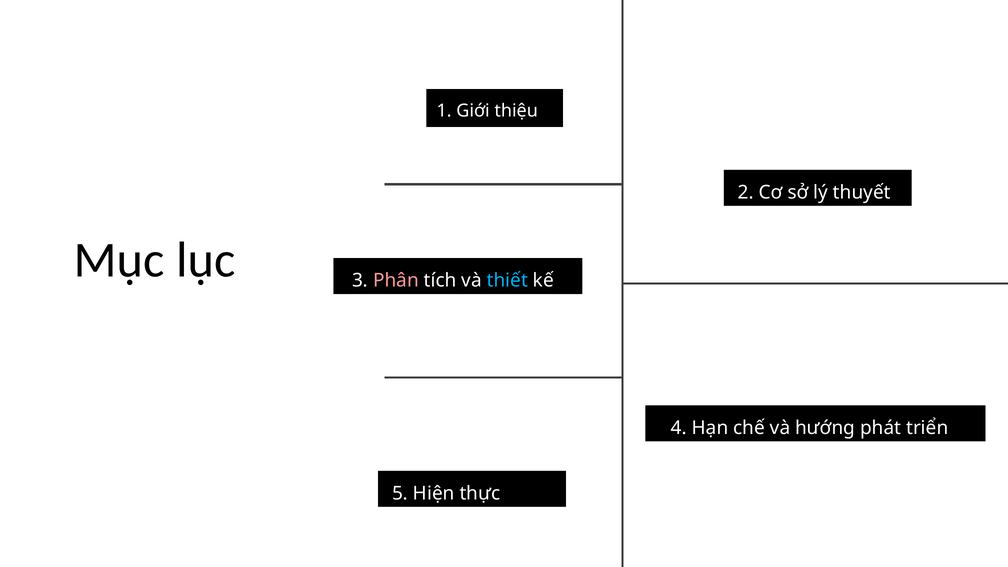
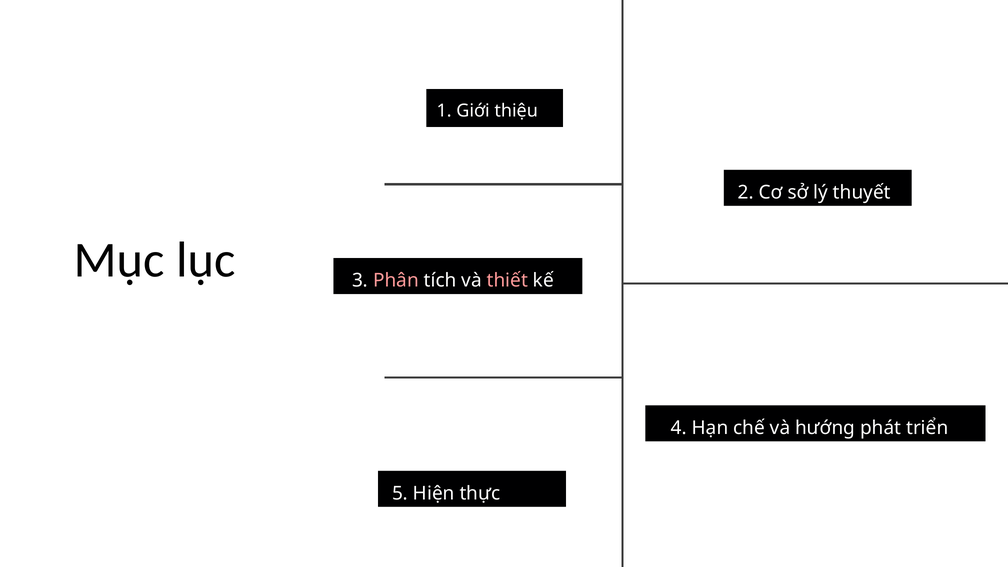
thiết colour: light blue -> pink
